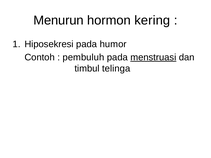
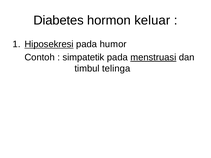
Menurun: Menurun -> Diabetes
kering: kering -> keluar
Hiposekresi underline: none -> present
pembuluh: pembuluh -> simpatetik
